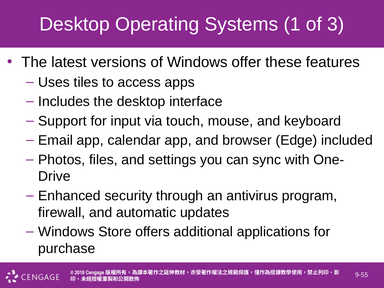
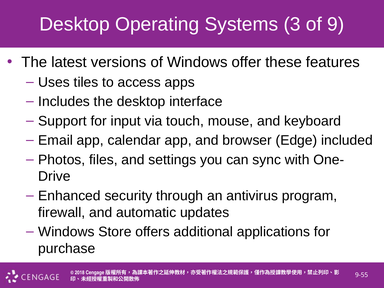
1: 1 -> 3
3: 3 -> 9
